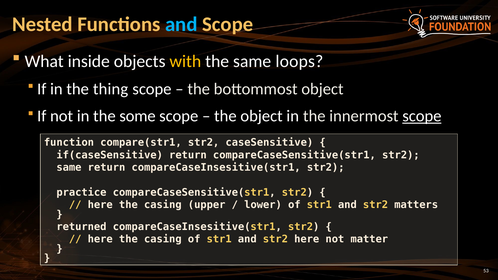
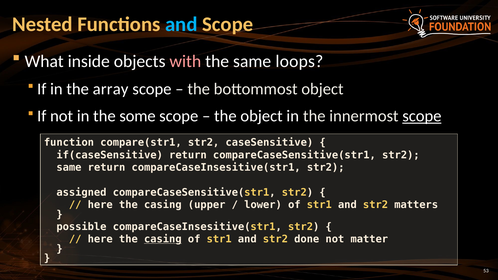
with colour: yellow -> pink
thing: thing -> array
practice: practice -> assigned
returned: returned -> possible
casing at (163, 239) underline: none -> present
str2 here: here -> done
